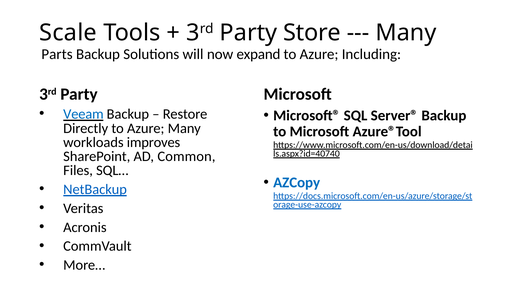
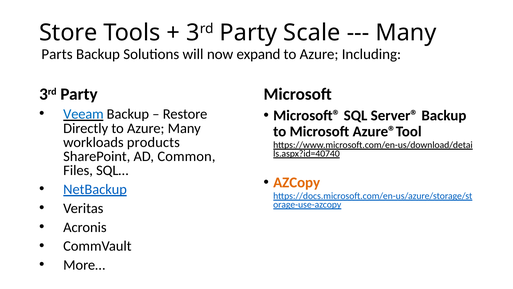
Scale: Scale -> Store
Store: Store -> Scale
improves: improves -> products
AZCopy colour: blue -> orange
